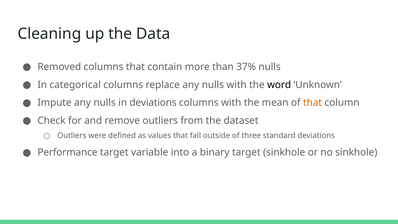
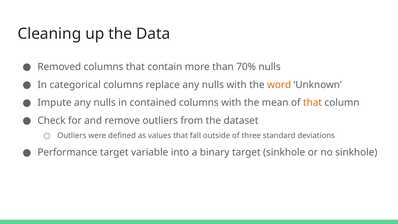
37%: 37% -> 70%
word colour: black -> orange
in deviations: deviations -> contained
